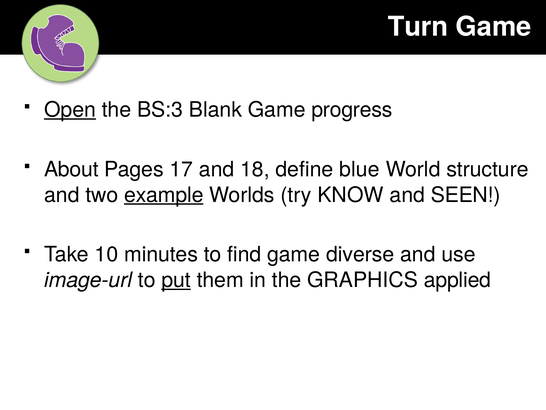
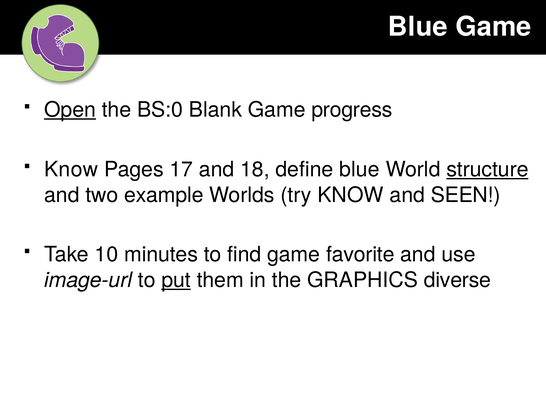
Turn at (418, 27): Turn -> Blue
BS:3: BS:3 -> BS:0
About at (71, 169): About -> Know
structure underline: none -> present
example underline: present -> none
diverse: diverse -> favorite
applied: applied -> diverse
